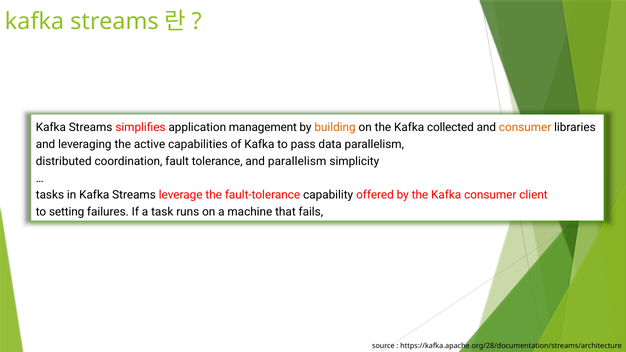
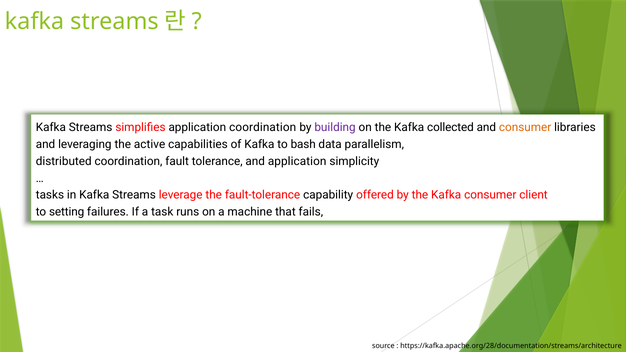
application management: management -> coordination
building colour: orange -> purple
pass: pass -> bash
and parallelism: parallelism -> application
